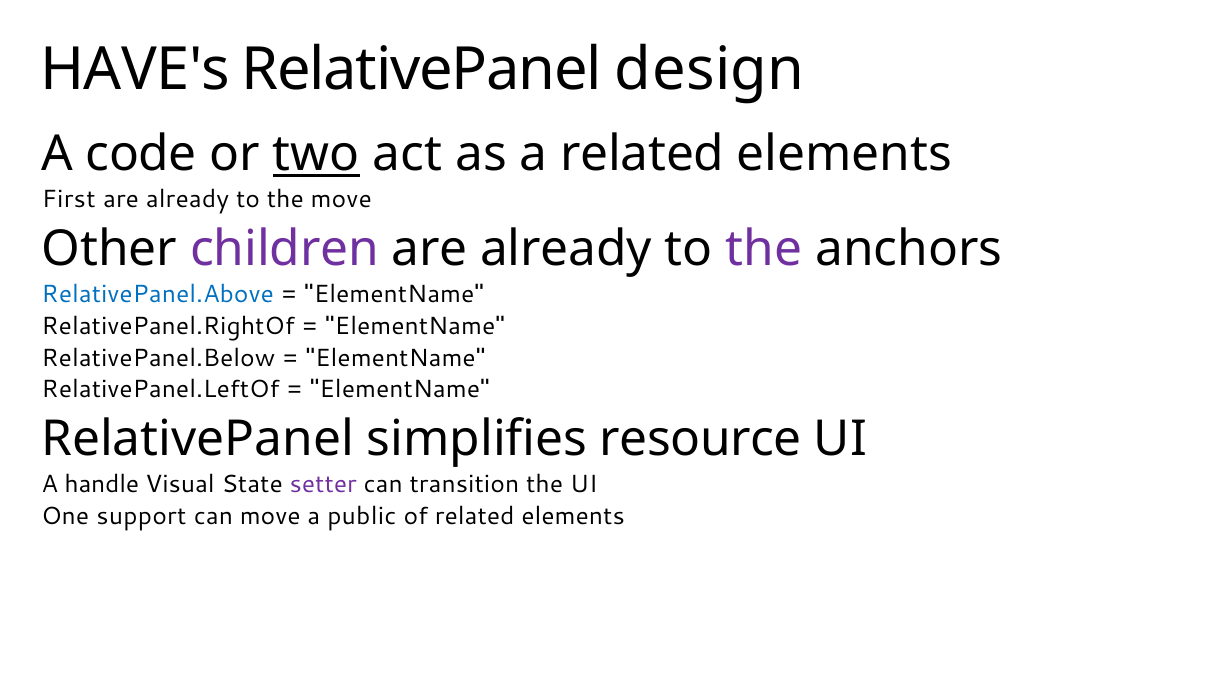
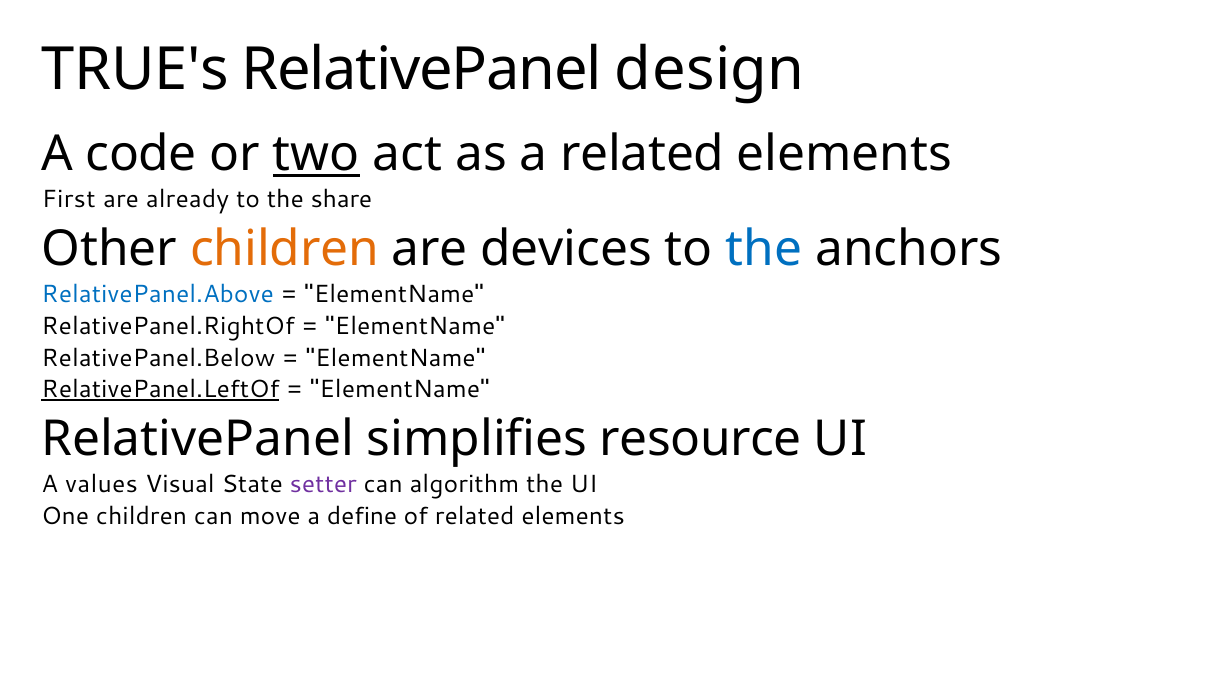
HAVE's: HAVE's -> TRUE's
the move: move -> share
children at (285, 249) colour: purple -> orange
already at (566, 249): already -> devices
the at (764, 249) colour: purple -> blue
RelativePanel.LeftOf underline: none -> present
handle: handle -> values
transition: transition -> algorithm
One support: support -> children
public: public -> define
